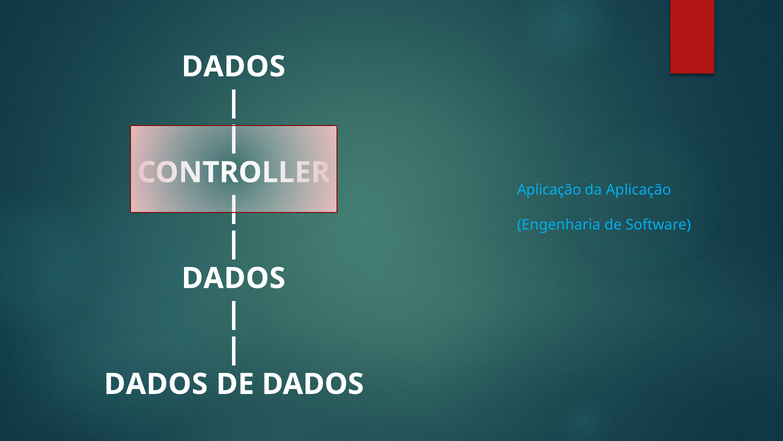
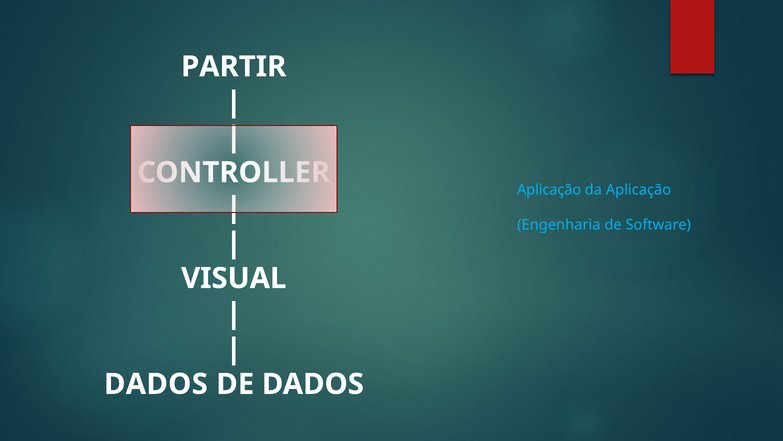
DADOS at (234, 67): DADOS -> PARTIR
DADOS at (234, 278): DADOS -> VISUAL
